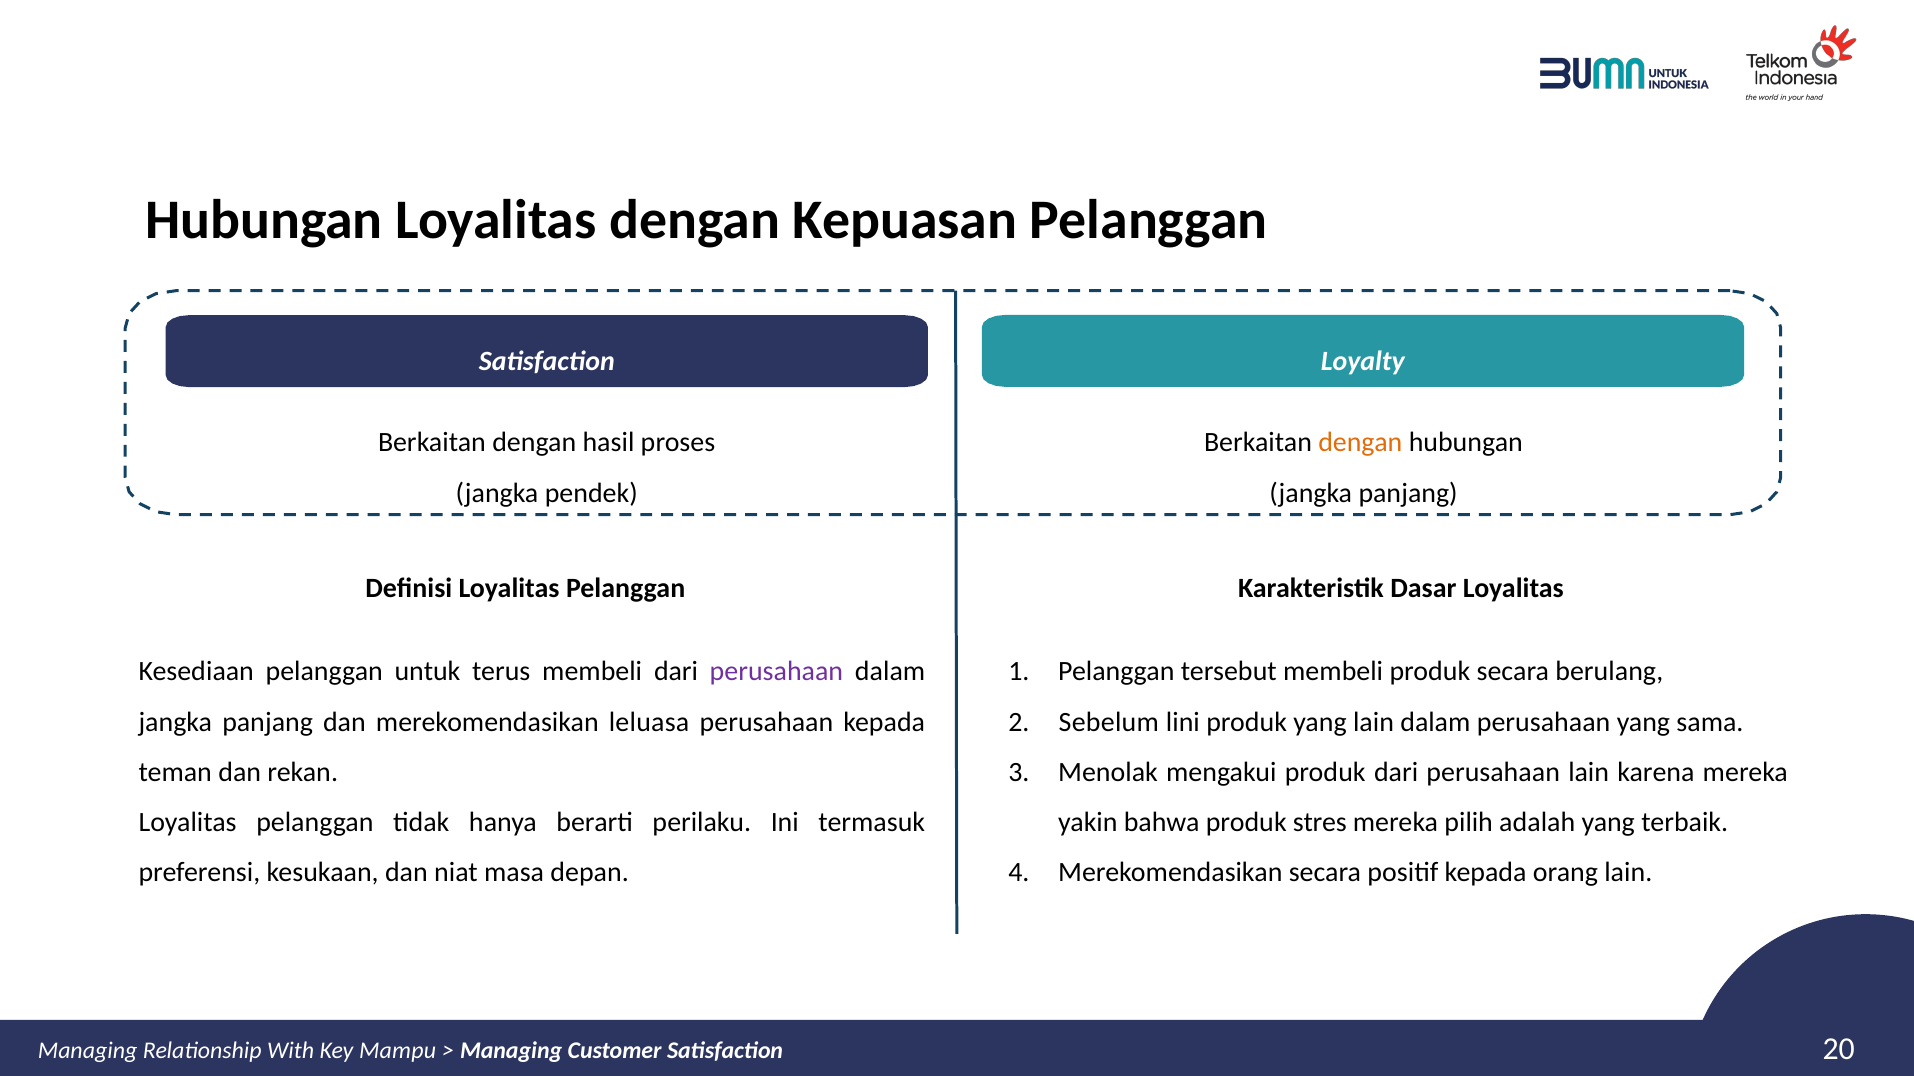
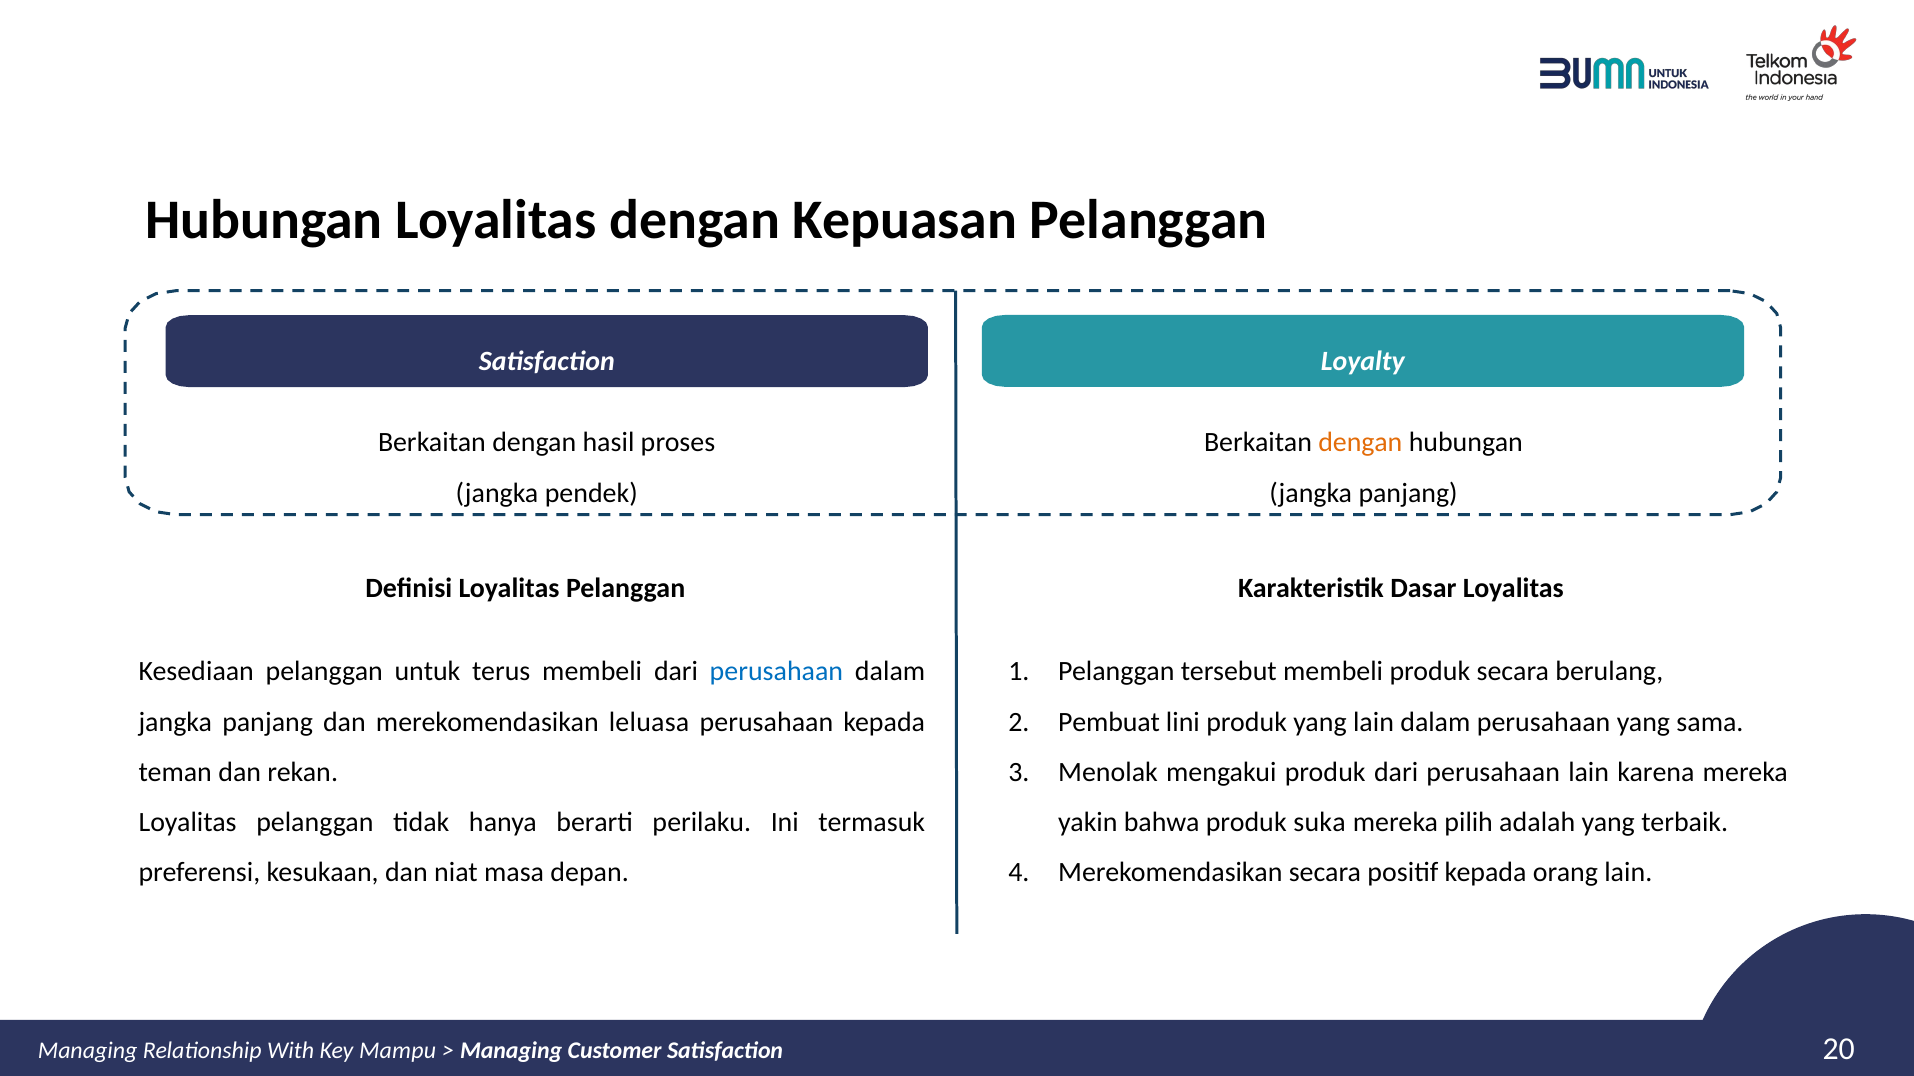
perusahaan at (776, 672) colour: purple -> blue
Sebelum: Sebelum -> Pembuat
stres: stres -> suka
